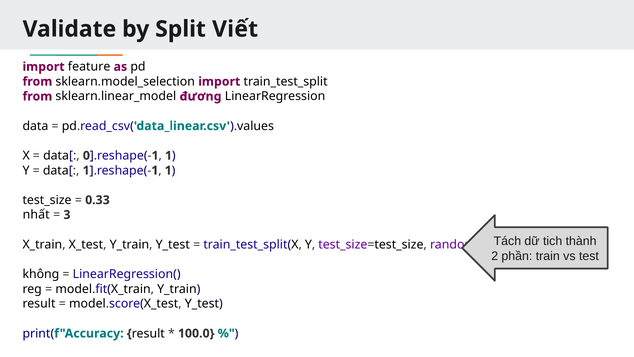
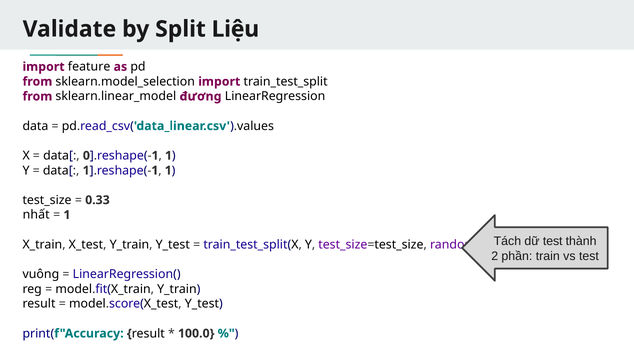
Viết: Viết -> Liệu
3 at (67, 215): 3 -> 1
tich at (553, 241): tich -> test
không: không -> vuông
